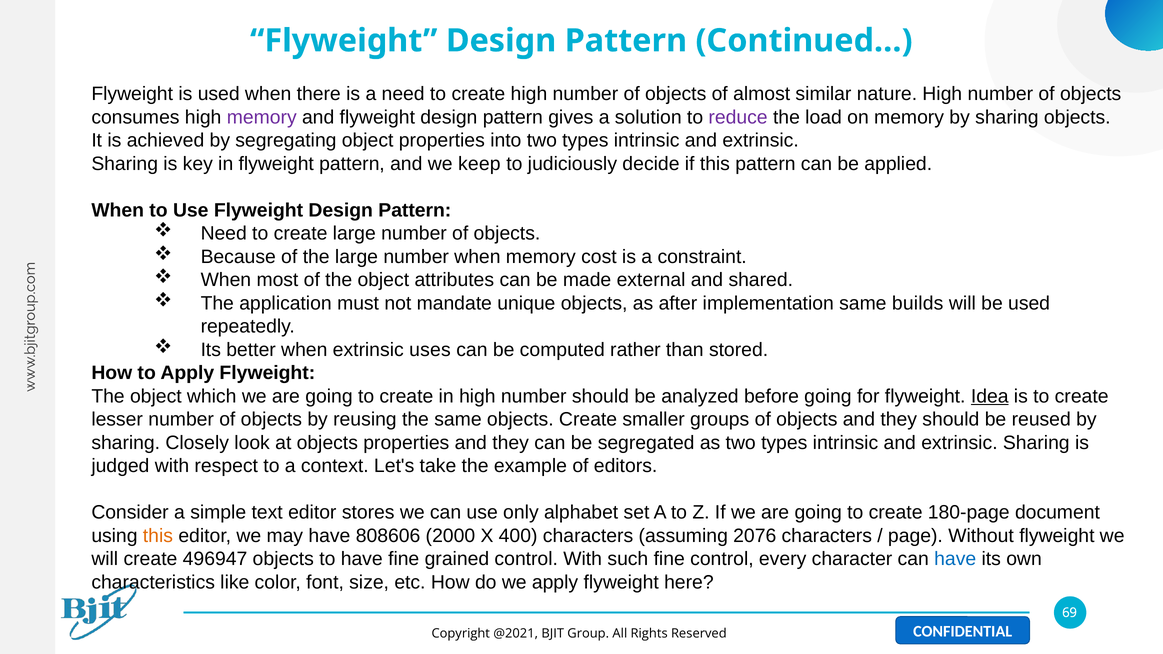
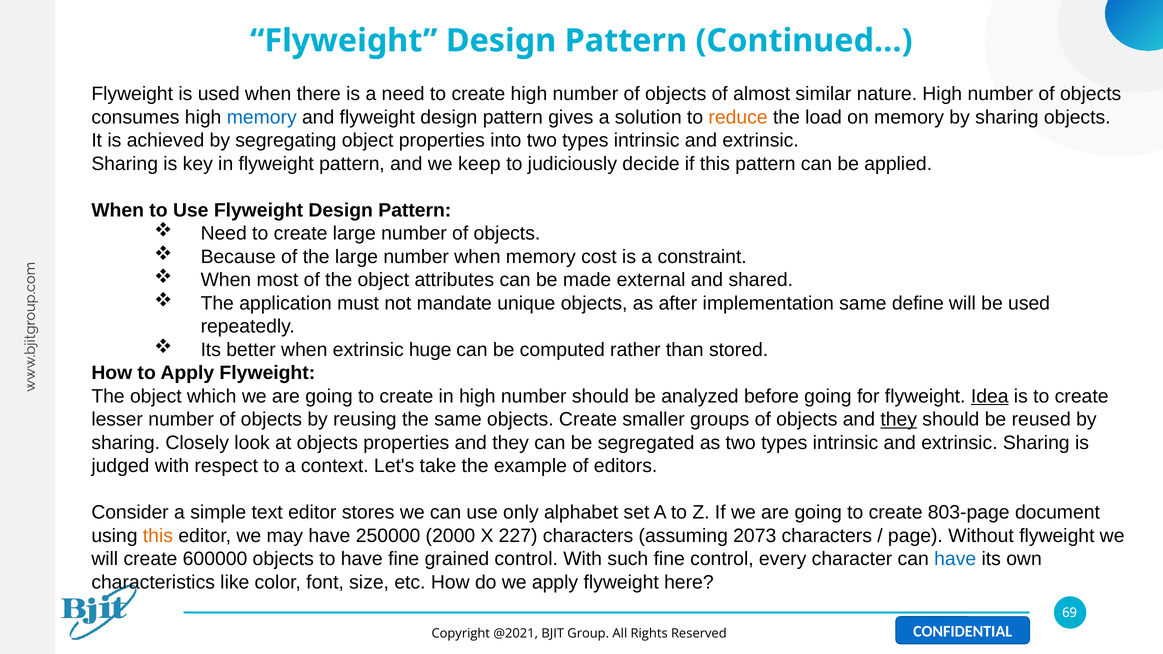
memory at (262, 117) colour: purple -> blue
reduce colour: purple -> orange
builds: builds -> define
uses: uses -> huge
they at (899, 420) underline: none -> present
180-page: 180-page -> 803-page
808606: 808606 -> 250000
400: 400 -> 227
2076: 2076 -> 2073
496947: 496947 -> 600000
